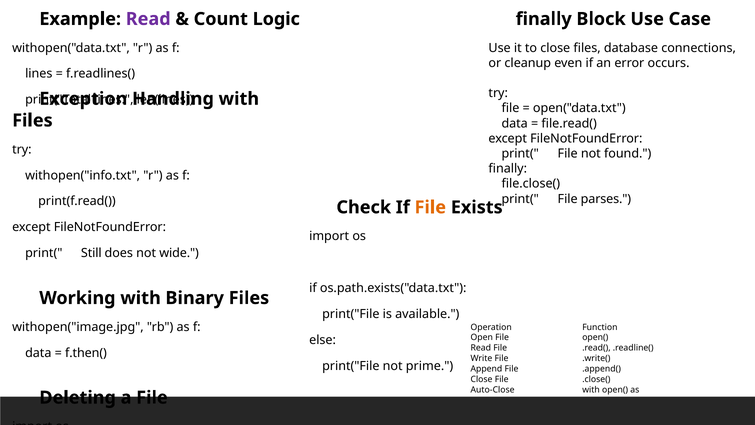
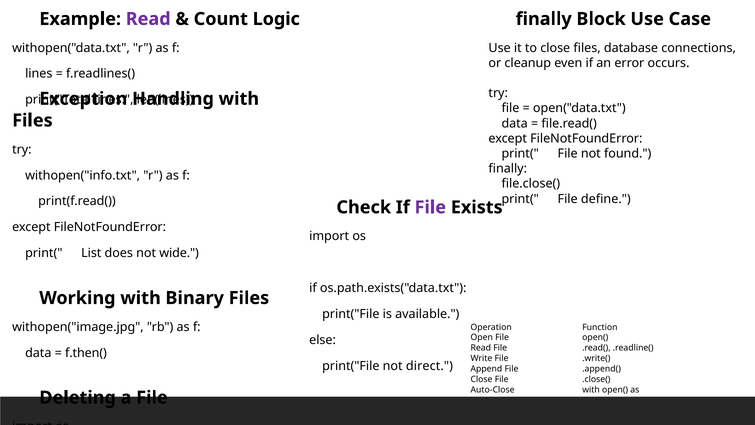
parses: parses -> define
File at (430, 207) colour: orange -> purple
Still: Still -> List
prime: prime -> direct
